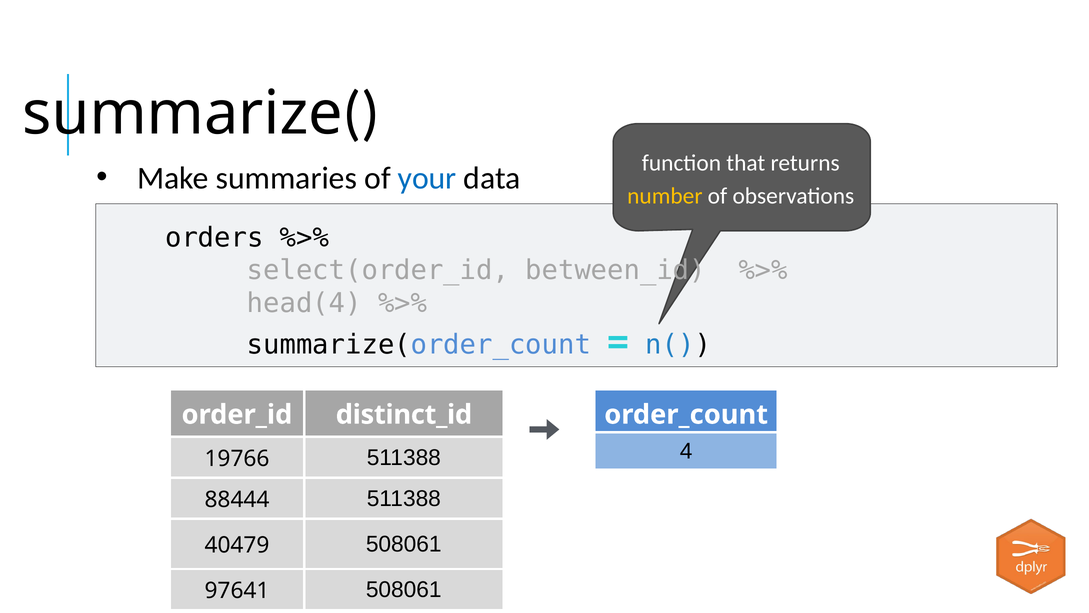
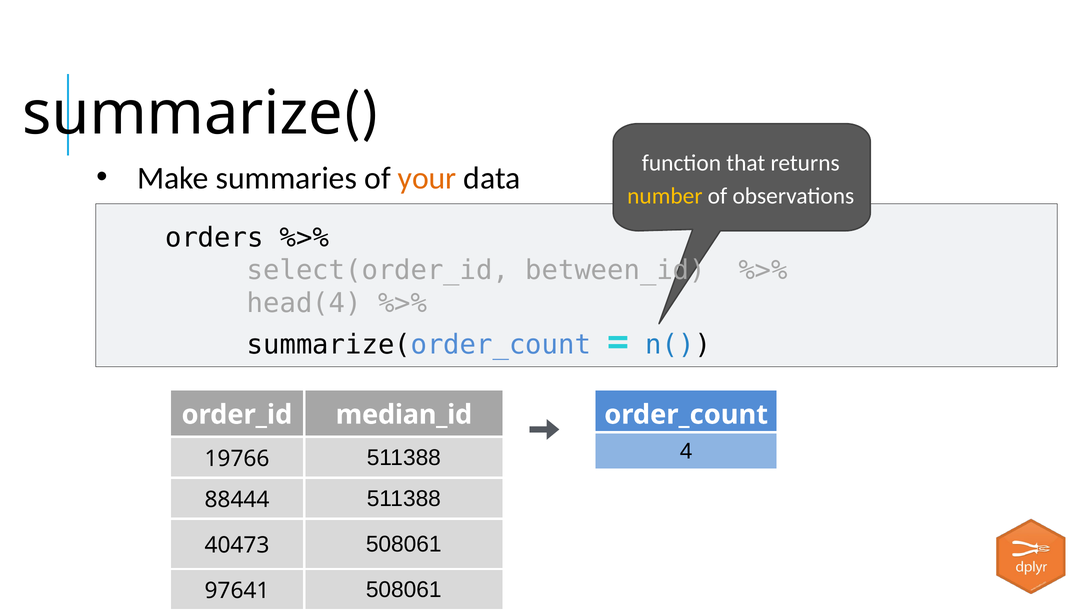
your colour: blue -> orange
distinct_id: distinct_id -> median_id
40479: 40479 -> 40473
